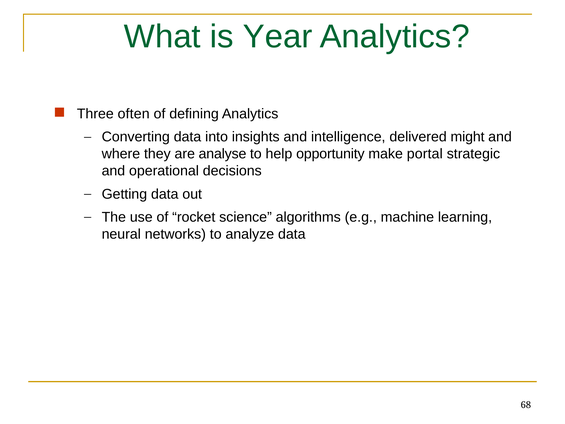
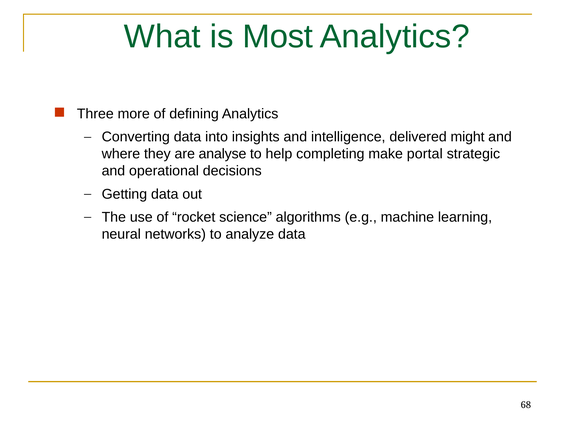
Year: Year -> Most
often: often -> more
opportunity: opportunity -> completing
